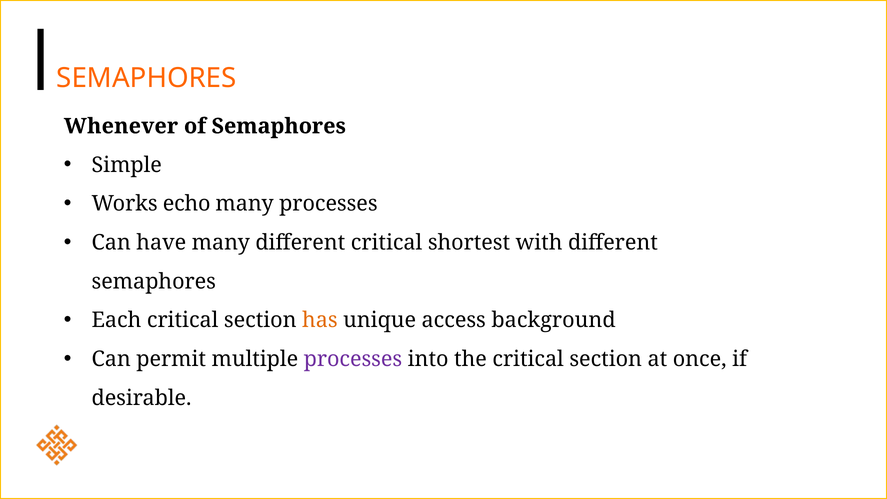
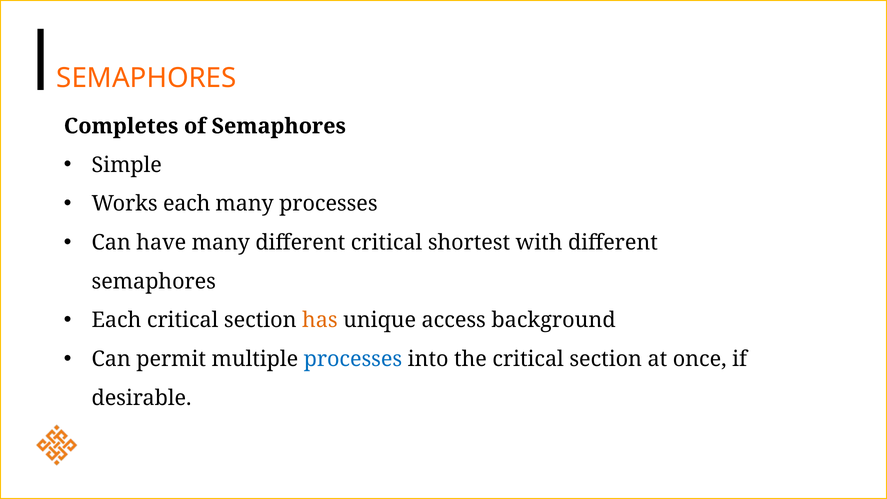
Whenever: Whenever -> Completes
Works echo: echo -> each
processes at (353, 359) colour: purple -> blue
